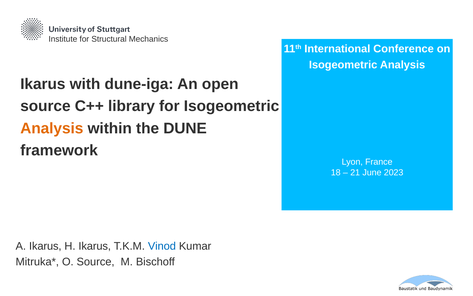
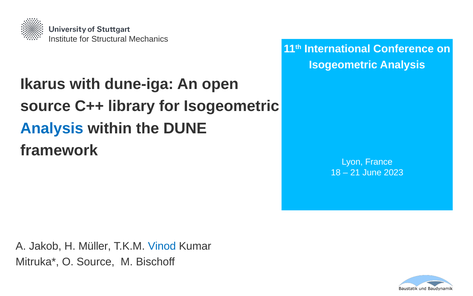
Analysis at (52, 128) colour: orange -> blue
A Ikarus: Ikarus -> Jakob
H Ikarus: Ikarus -> Müller
